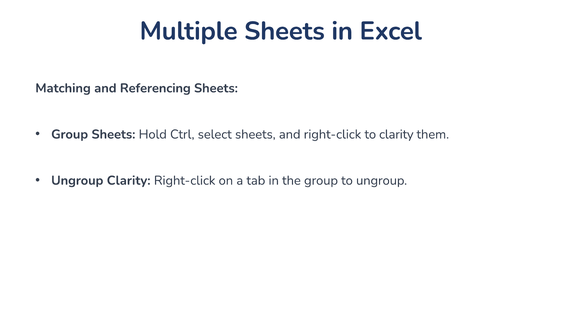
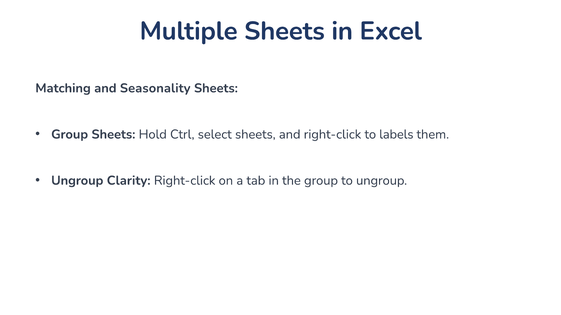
Referencing: Referencing -> Seasonality
to clarity: clarity -> labels
